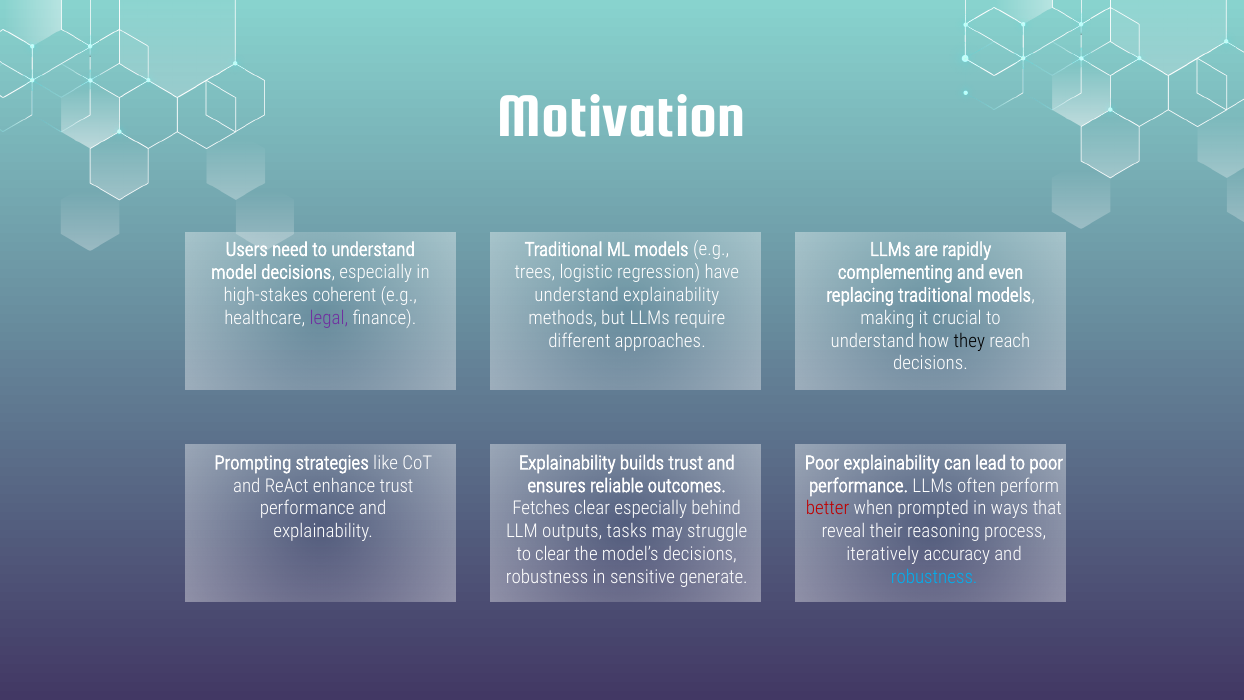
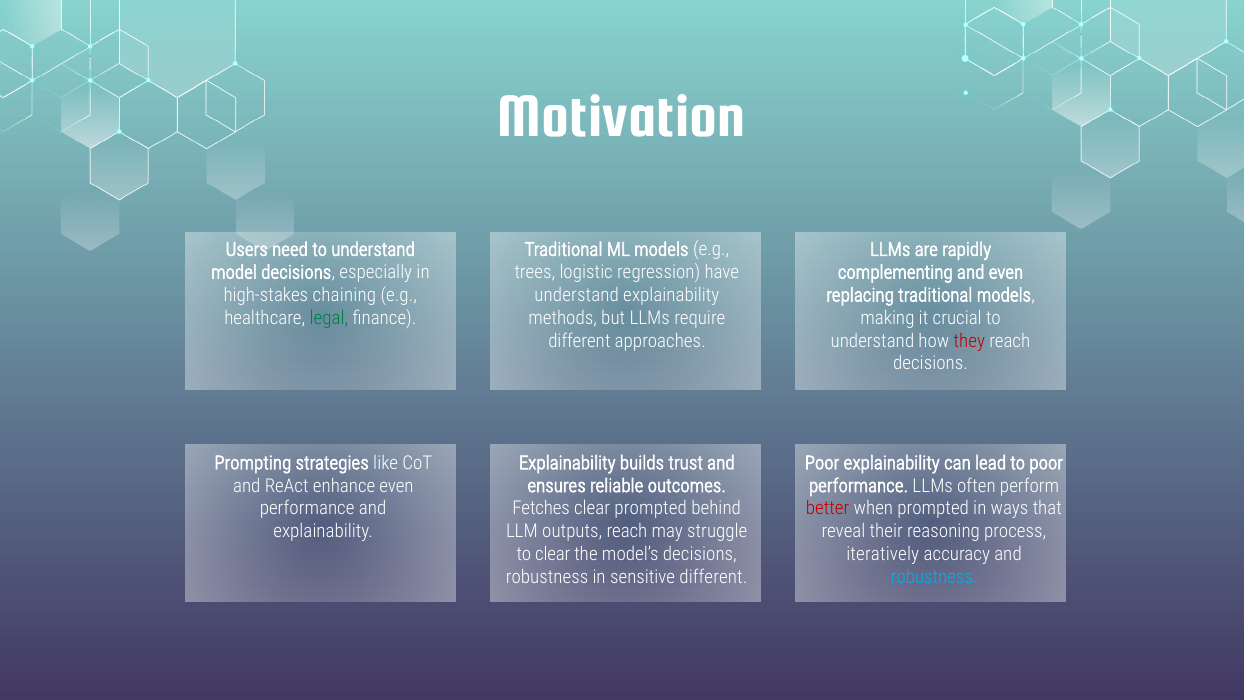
coherent: coherent -> chaining
legal colour: purple -> green
they colour: black -> red
enhance trust: trust -> even
clear especially: especially -> prompted
outputs tasks: tasks -> reach
sensitive generate: generate -> different
